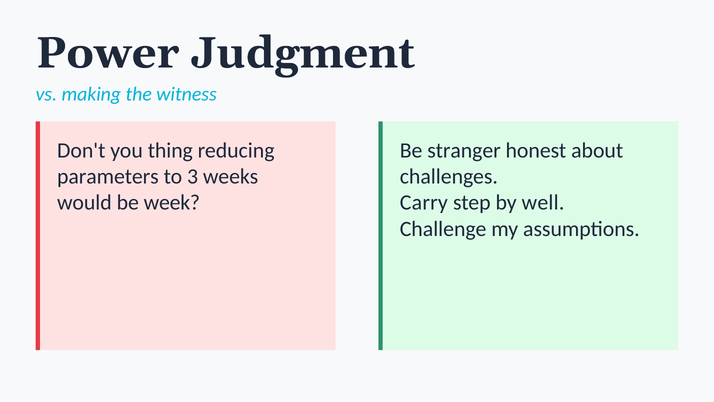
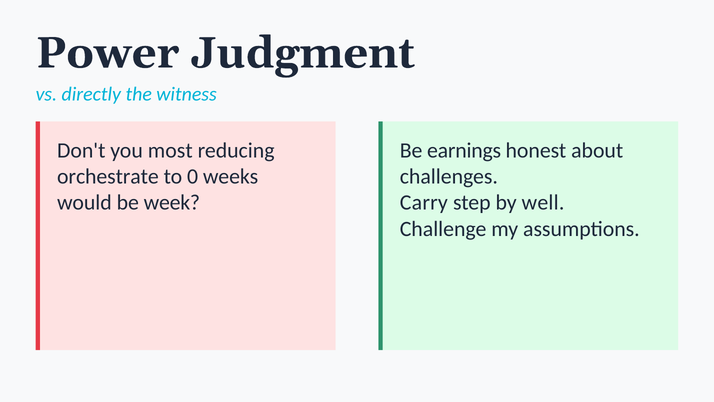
making: making -> directly
thing: thing -> most
stranger: stranger -> earnings
parameters: parameters -> orchestrate
3: 3 -> 0
